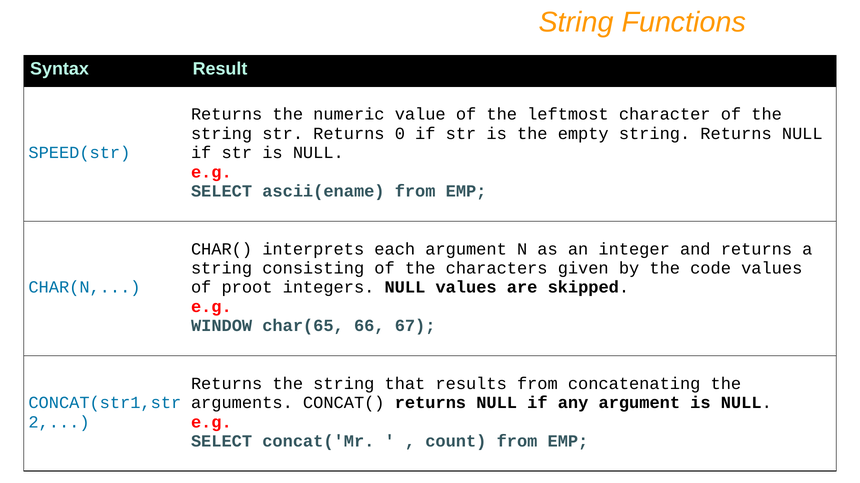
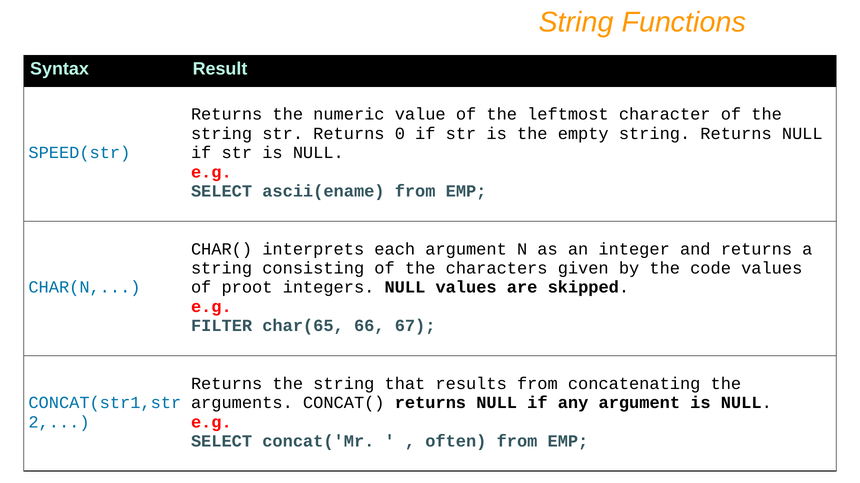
WINDOW: WINDOW -> FILTER
count: count -> often
